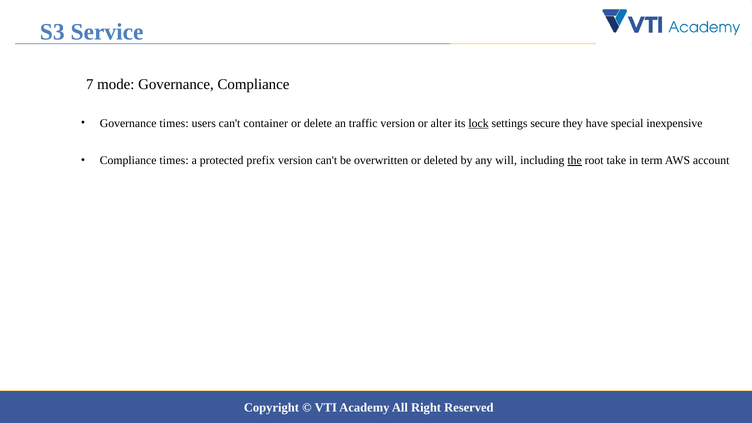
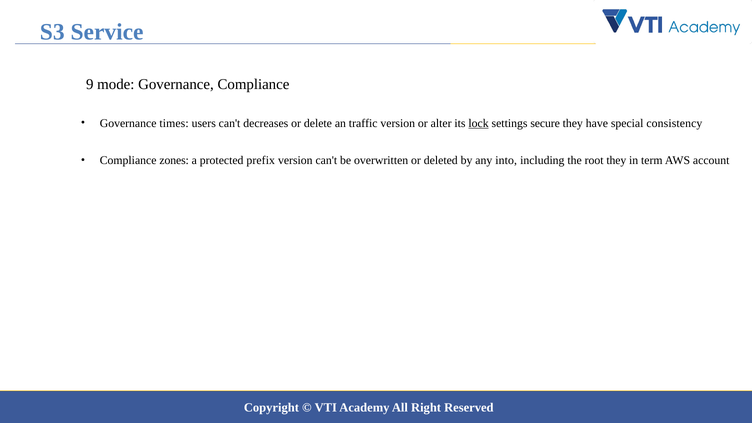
7: 7 -> 9
container: container -> decreases
inexpensive: inexpensive -> consistency
Compliance times: times -> zones
will: will -> into
the underline: present -> none
root take: take -> they
